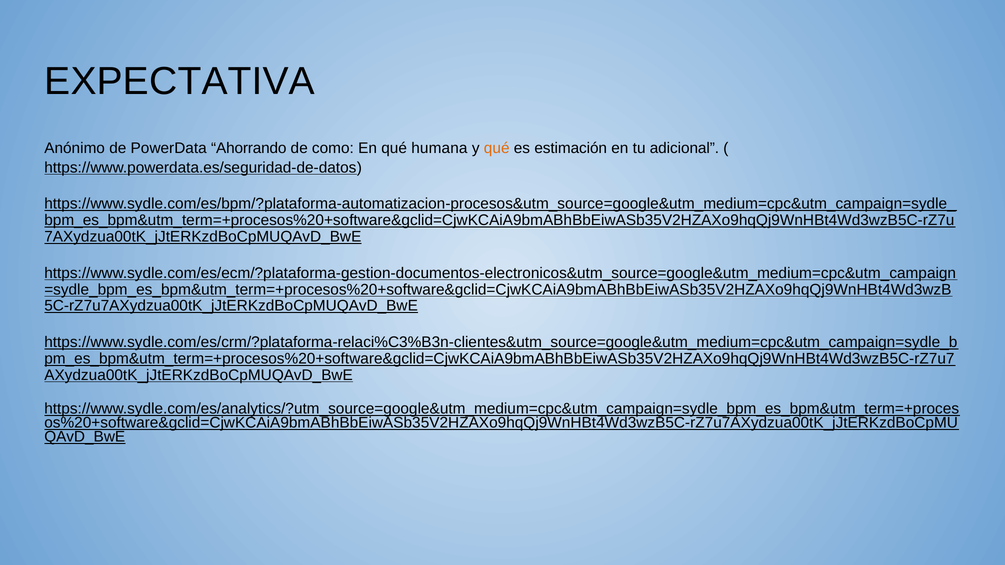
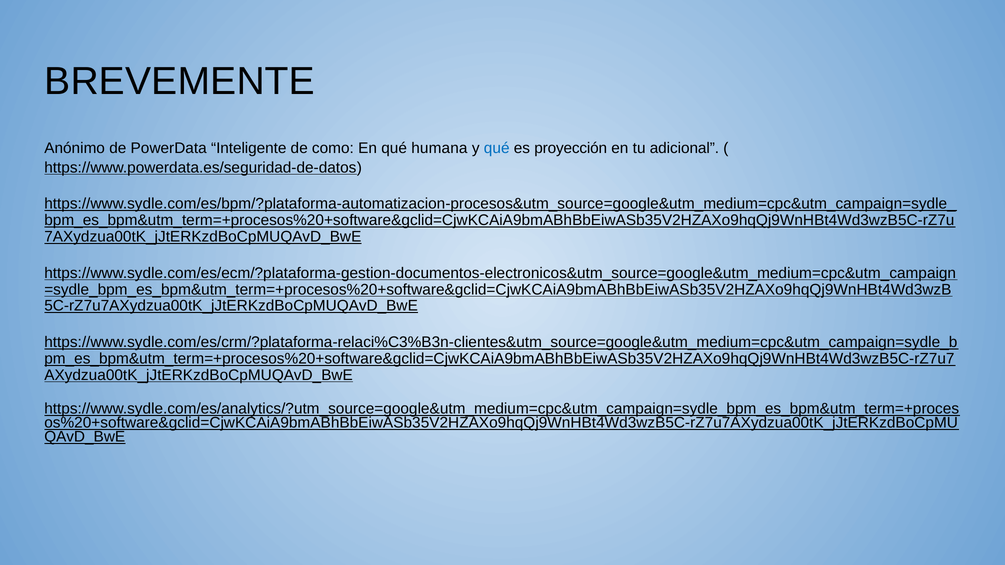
EXPECTATIVA: EXPECTATIVA -> BREVEMENTE
Ahorrando: Ahorrando -> Inteligente
qué at (497, 148) colour: orange -> blue
estimación: estimación -> proyección
